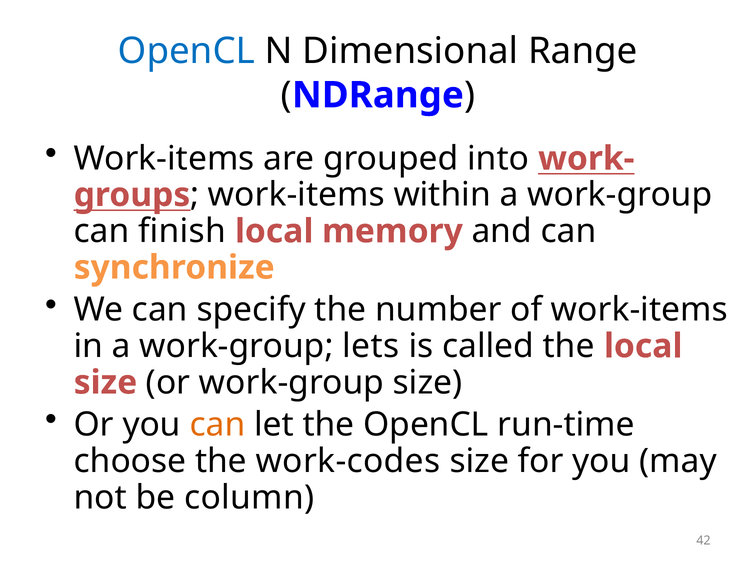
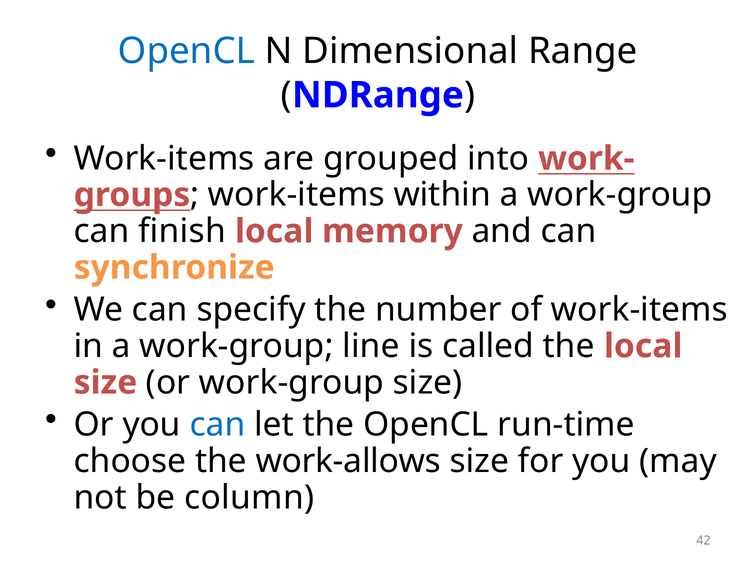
lets: lets -> line
can at (217, 425) colour: orange -> blue
work-codes: work-codes -> work-allows
